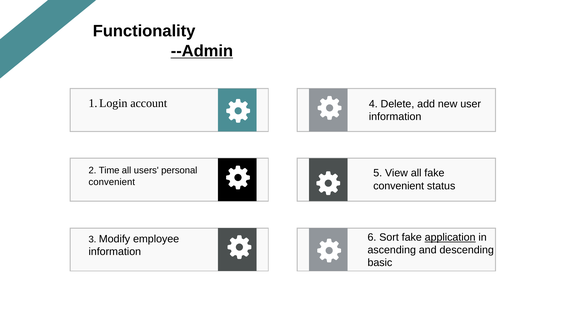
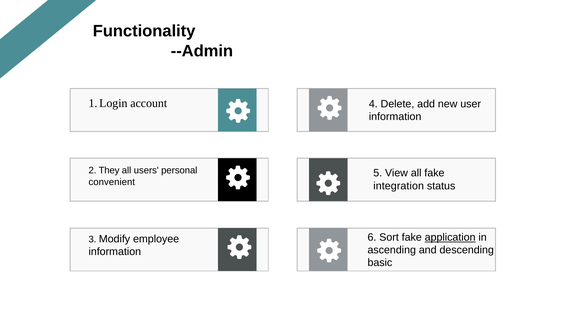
--Admin underline: present -> none
Time: Time -> They
convenient at (399, 186): convenient -> integration
